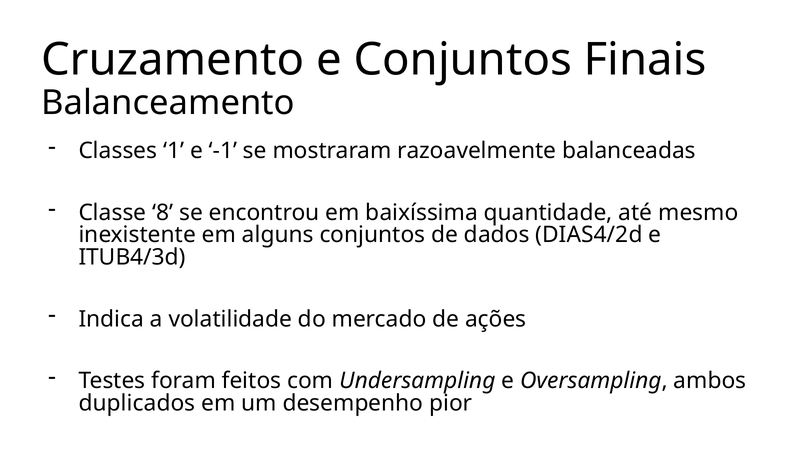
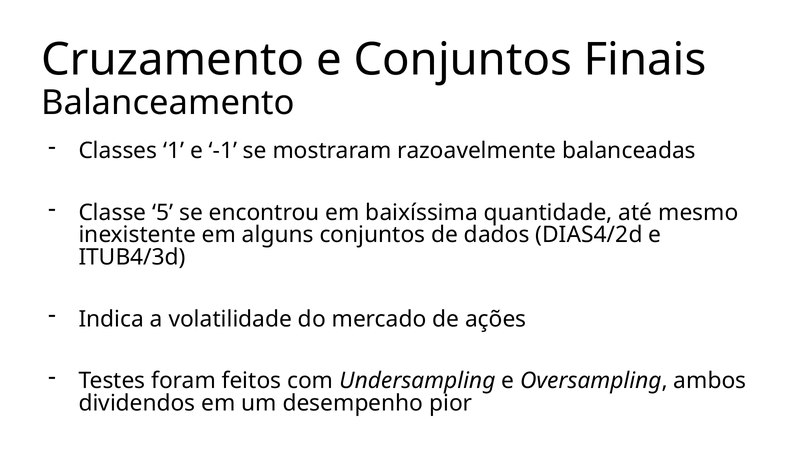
8: 8 -> 5
duplicados: duplicados -> dividendos
